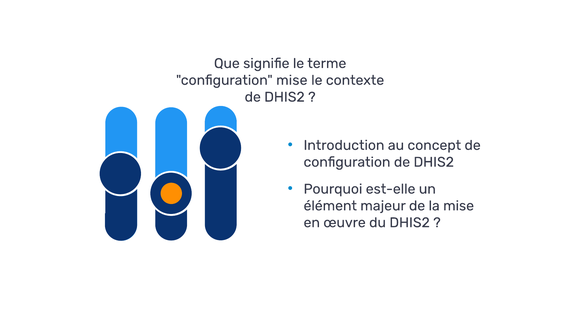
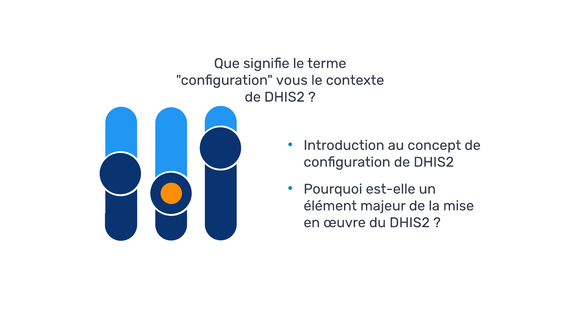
configuration mise: mise -> vous
